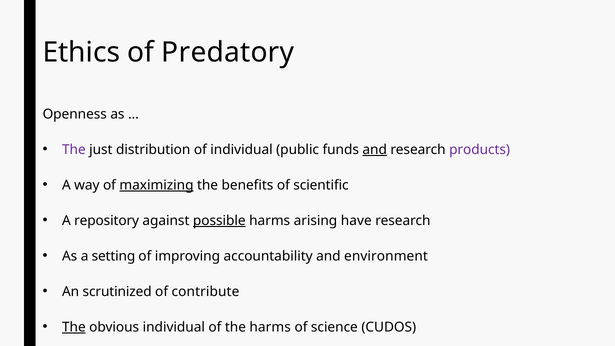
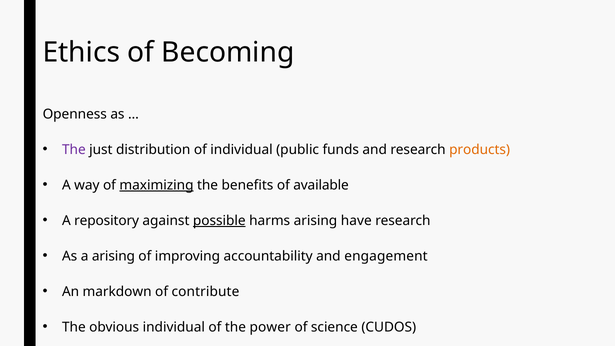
Predatory: Predatory -> Becoming
and at (375, 150) underline: present -> none
products colour: purple -> orange
scientific: scientific -> available
a setting: setting -> arising
environment: environment -> engagement
scrutinized: scrutinized -> markdown
The at (74, 327) underline: present -> none
the harms: harms -> power
